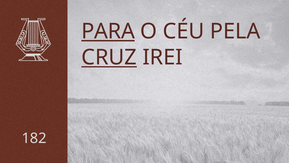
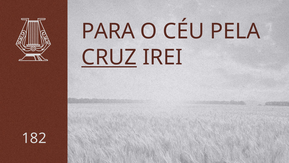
PARA underline: present -> none
